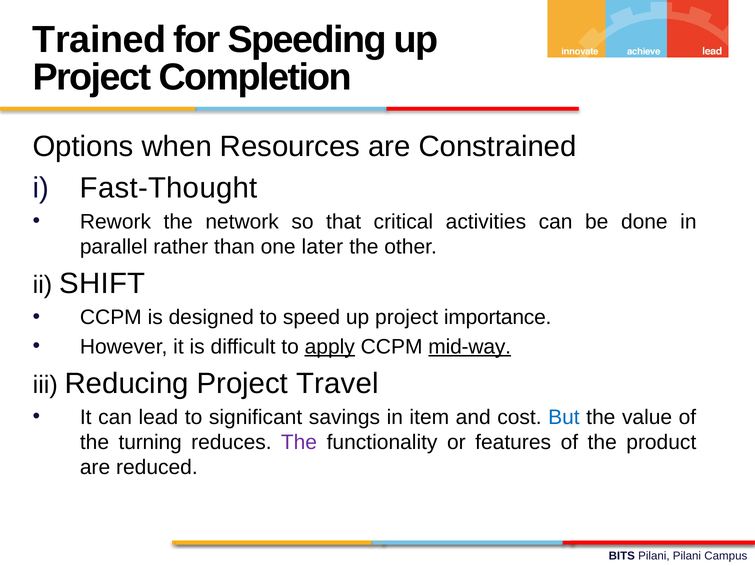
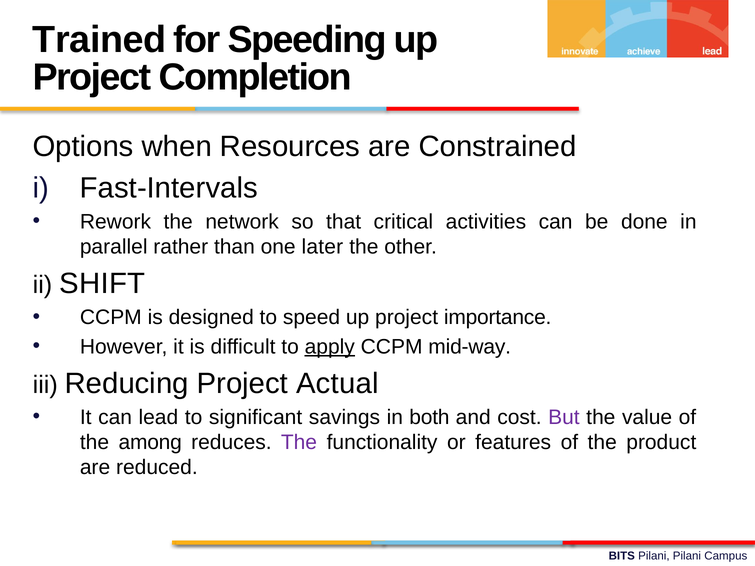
Fast-Thought: Fast-Thought -> Fast-Intervals
mid-way underline: present -> none
Travel: Travel -> Actual
item: item -> both
But colour: blue -> purple
turning: turning -> among
